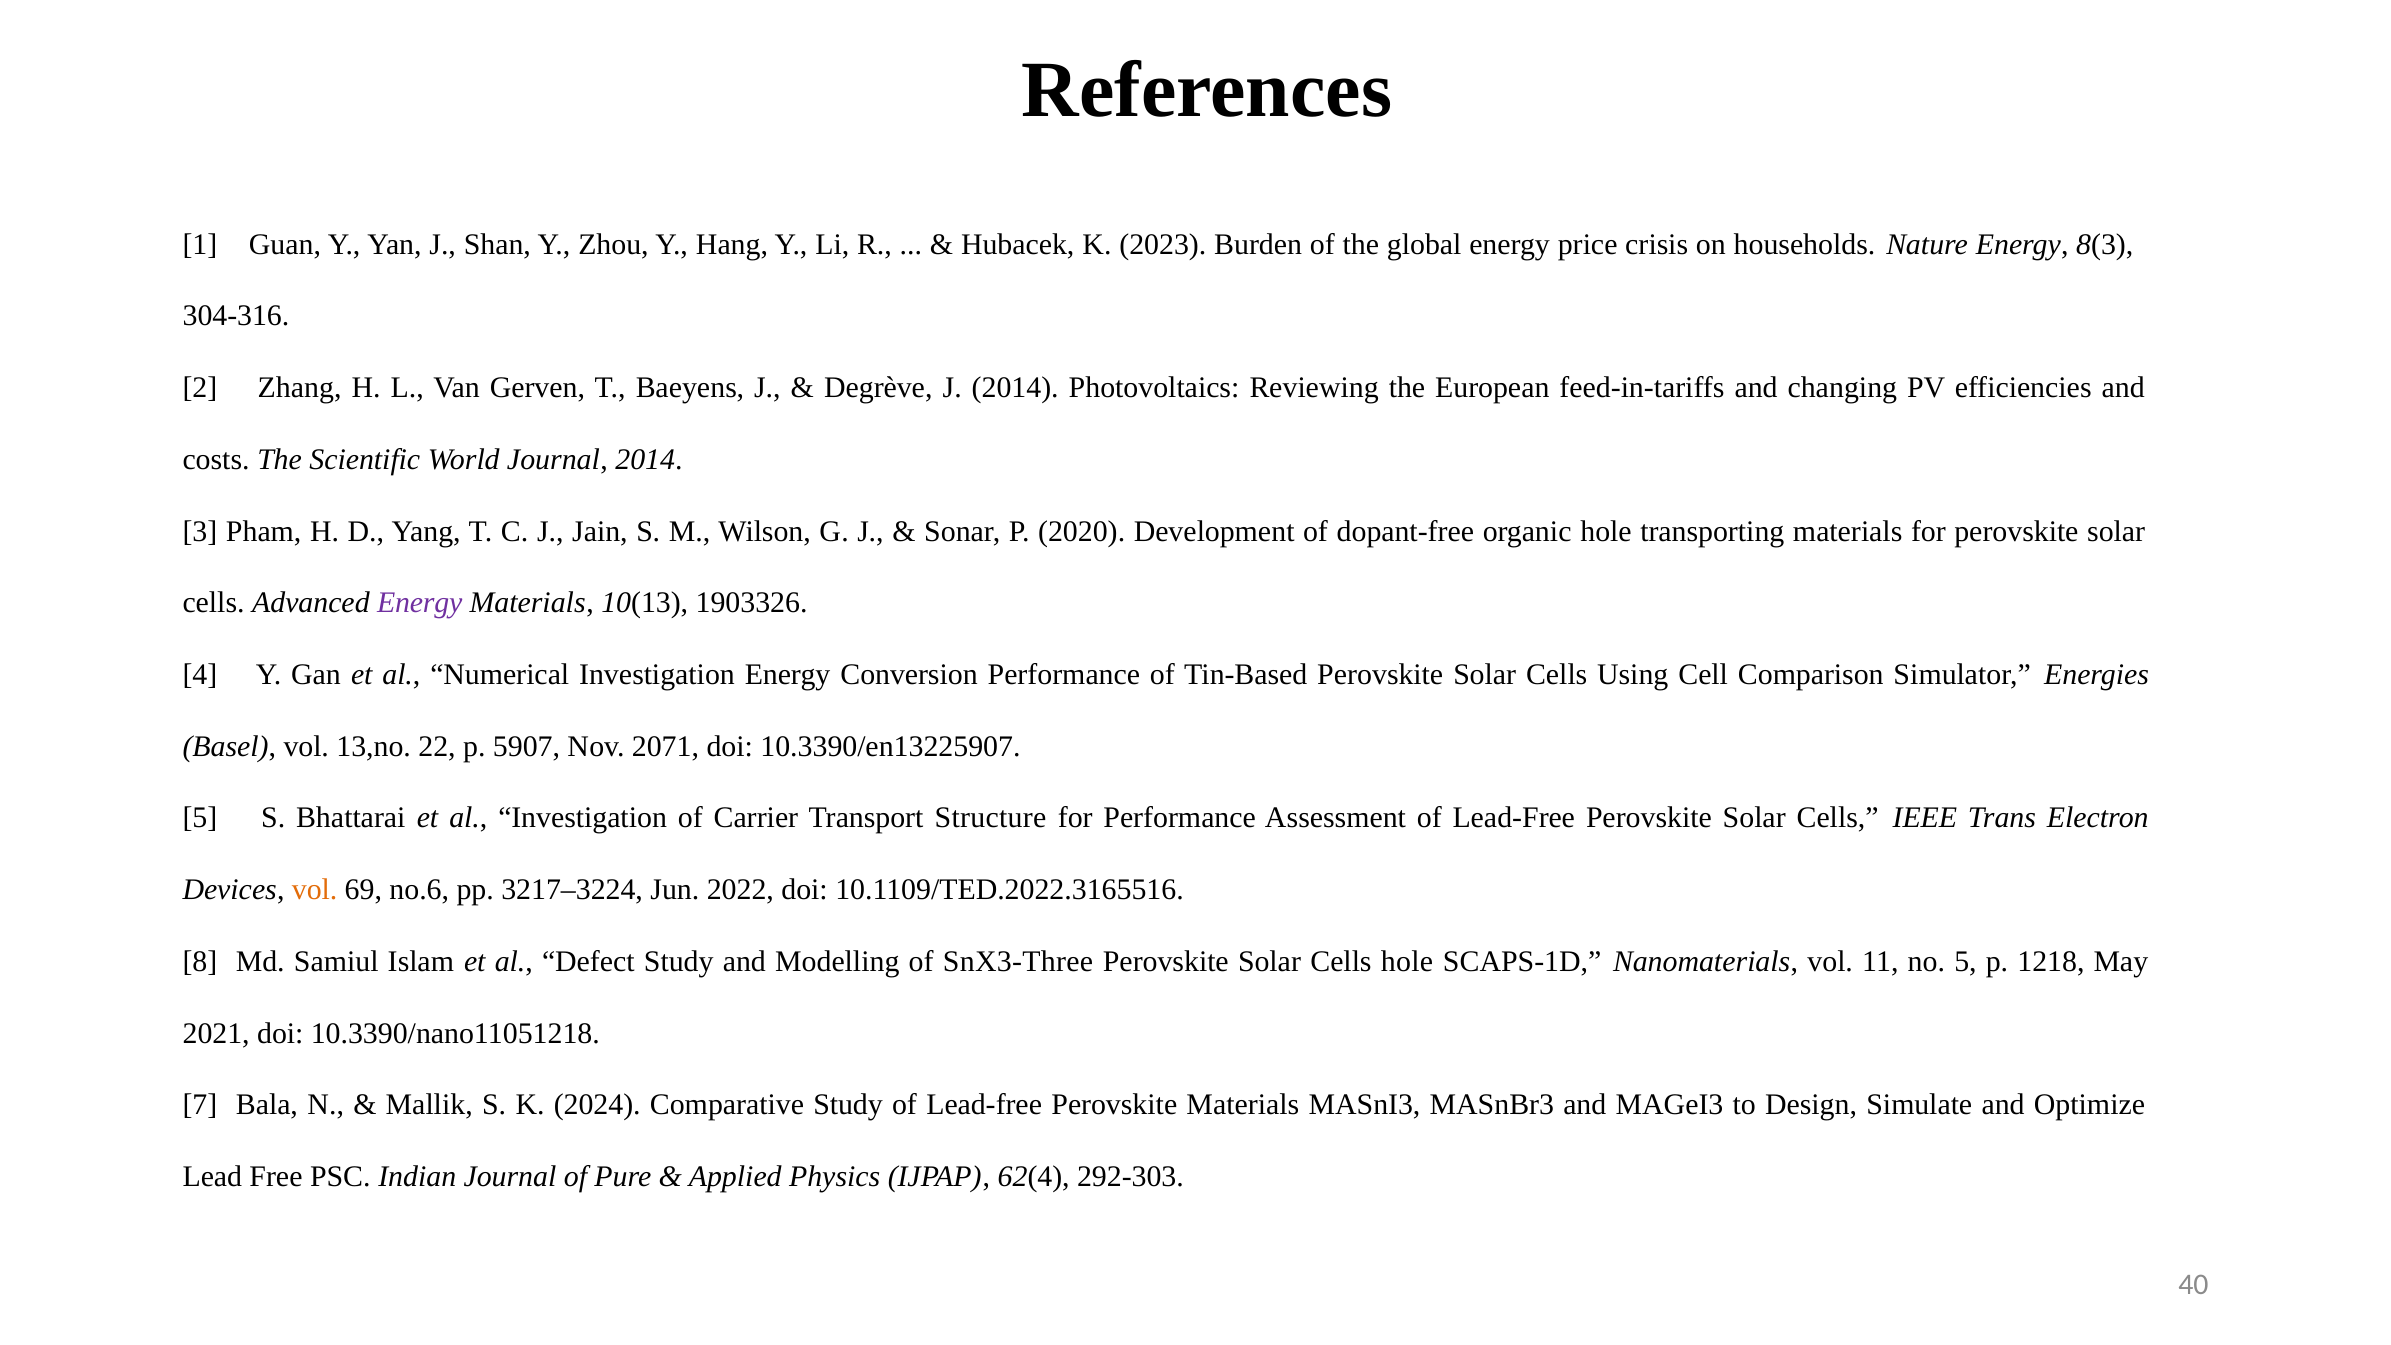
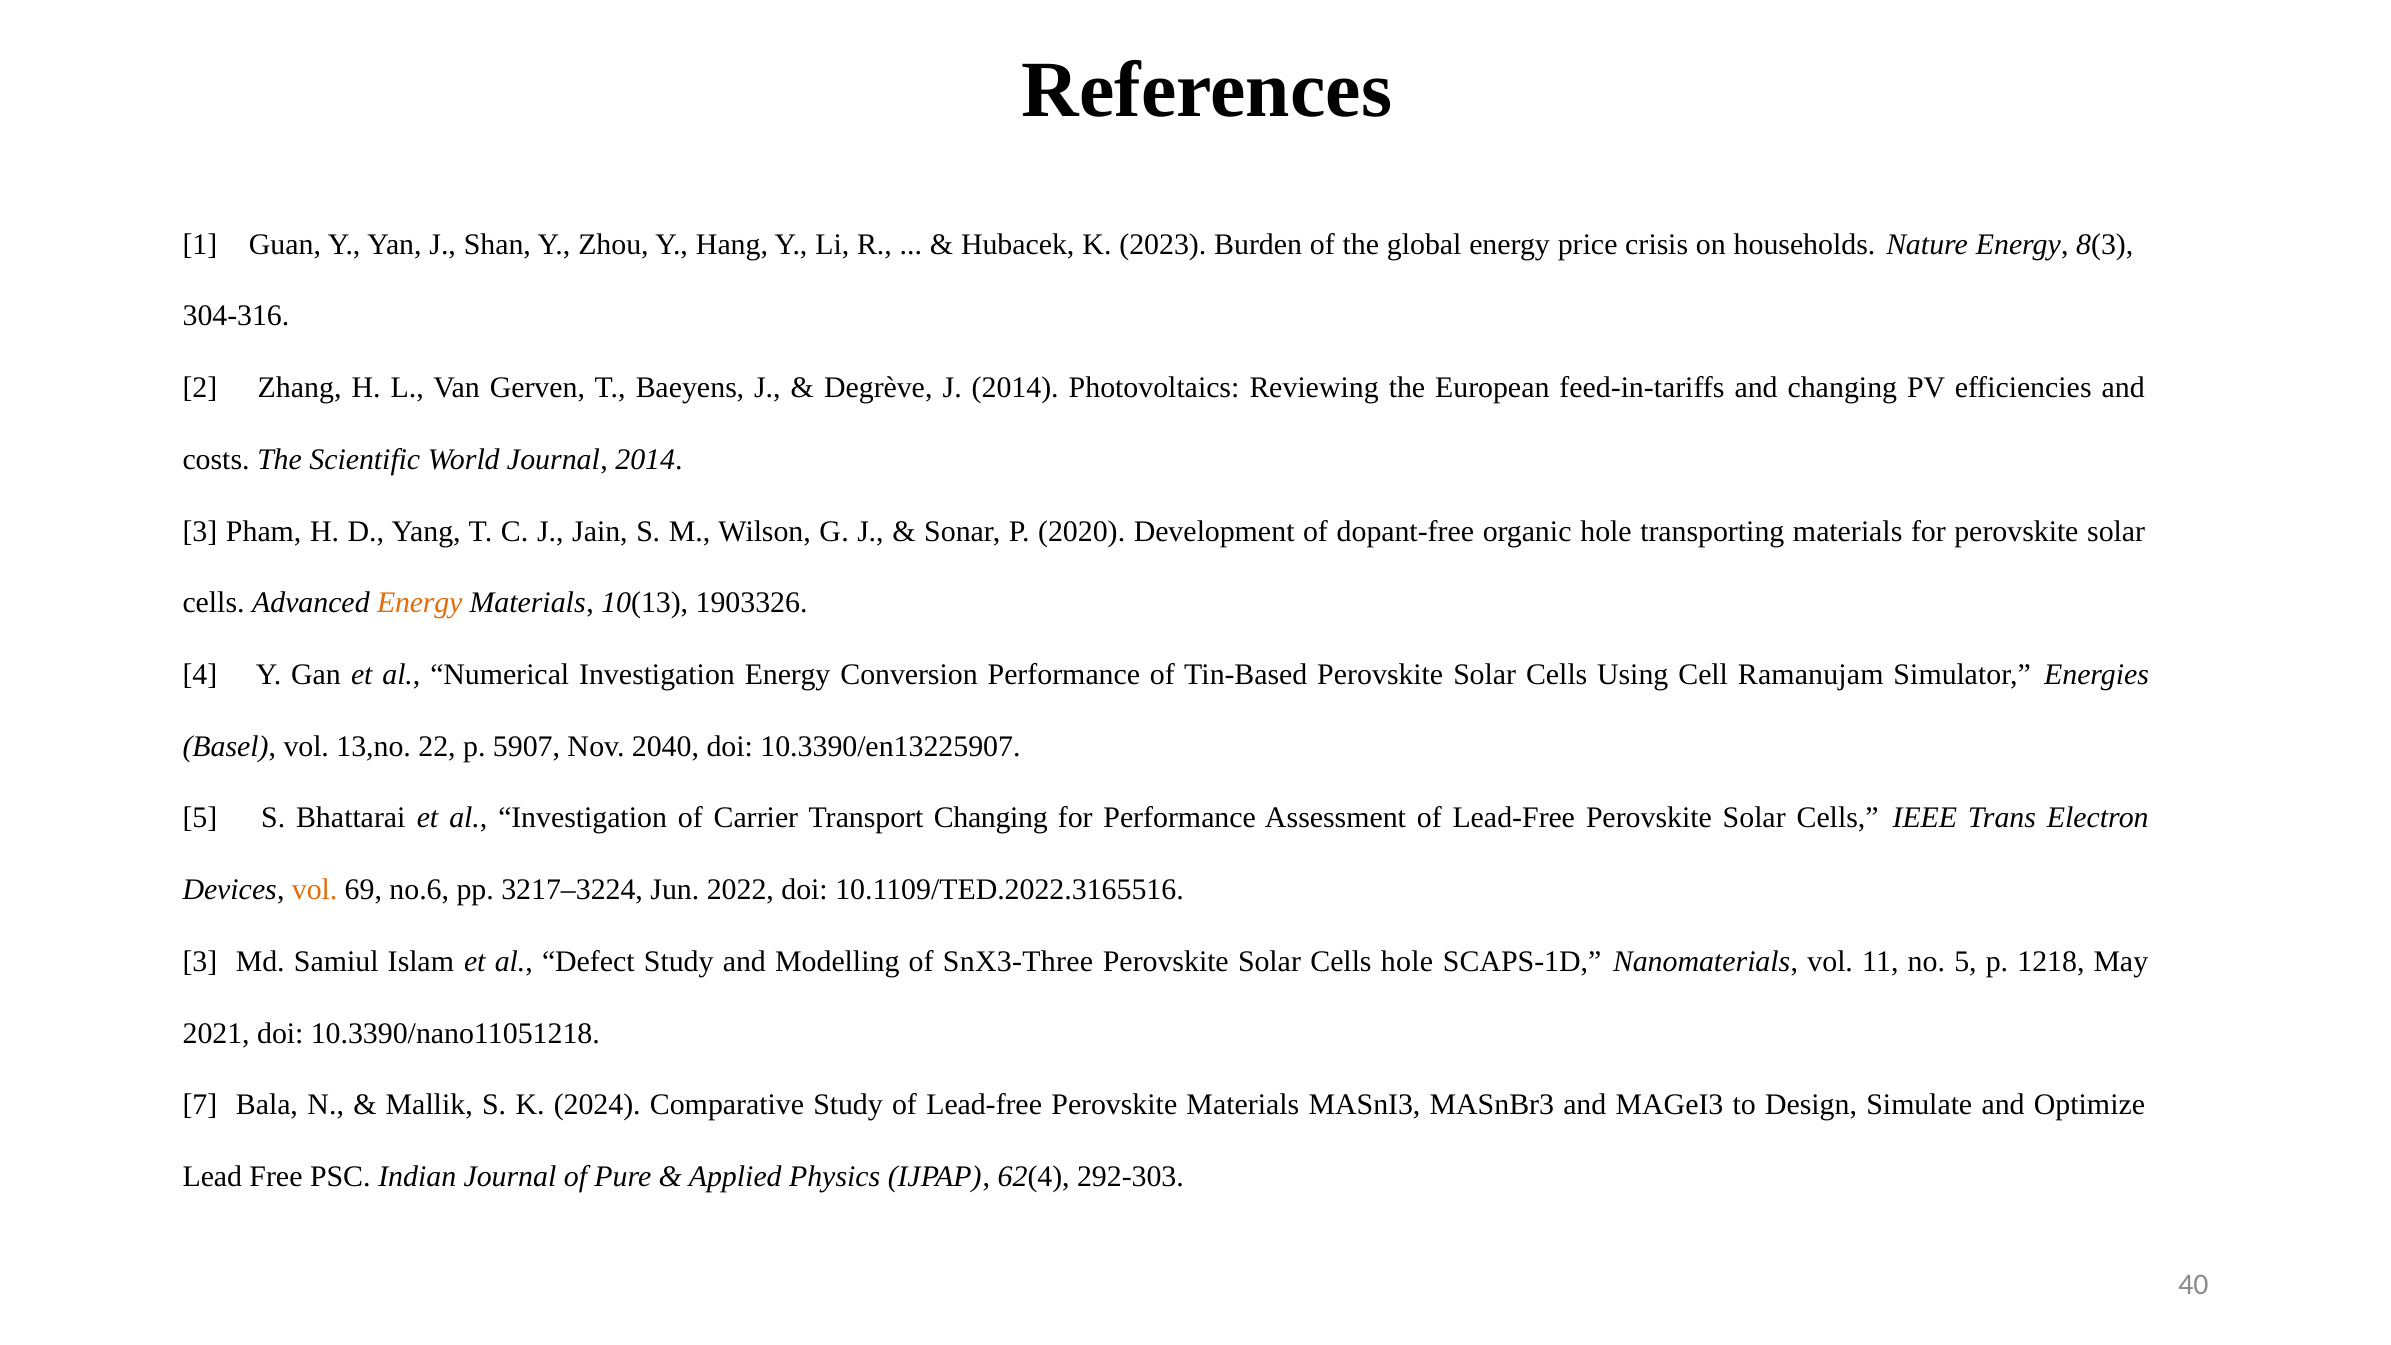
Energy at (420, 603) colour: purple -> orange
Comparison: Comparison -> Ramanujam
2071: 2071 -> 2040
Transport Structure: Structure -> Changing
8 at (200, 962): 8 -> 3
